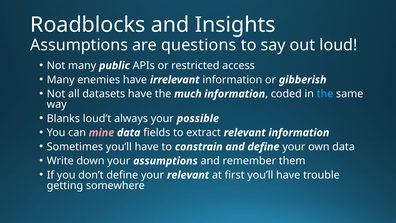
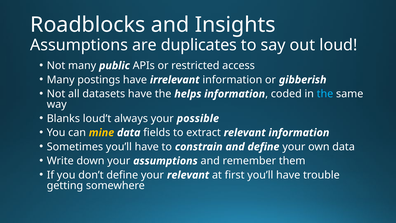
questions: questions -> duplicates
enemies: enemies -> postings
much: much -> helps
mine colour: pink -> yellow
